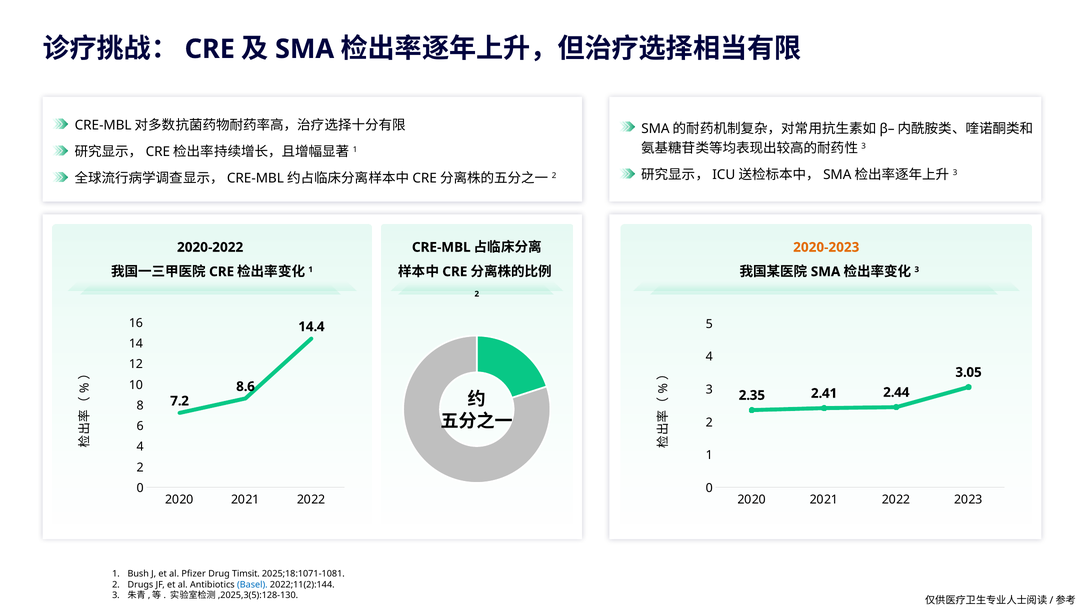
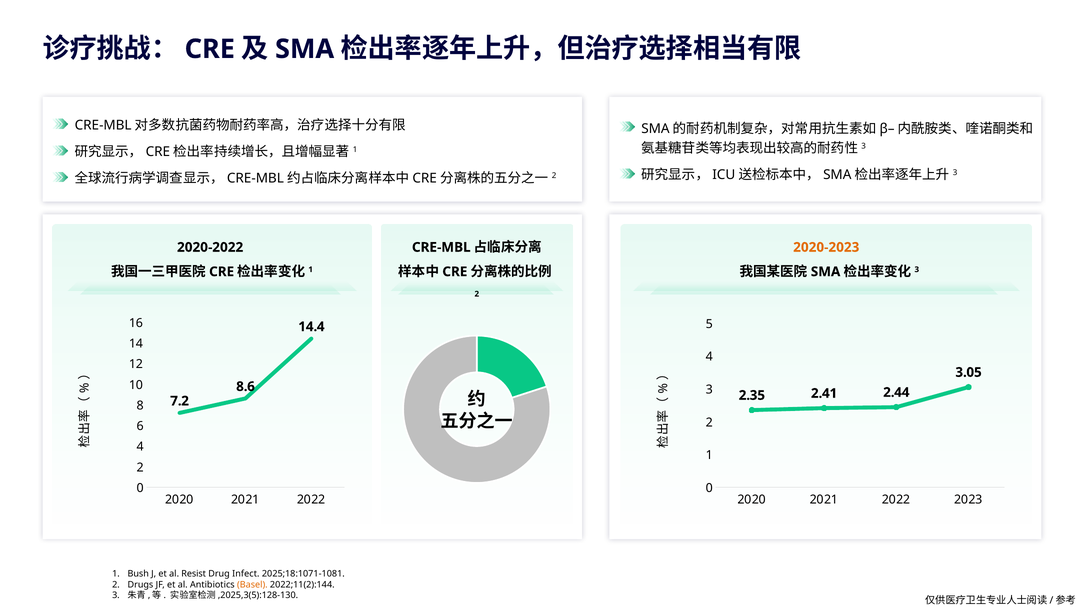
Pfizer: Pfizer -> Resist
Timsit: Timsit -> Infect
Basel colour: blue -> orange
